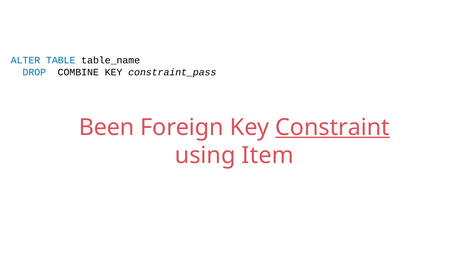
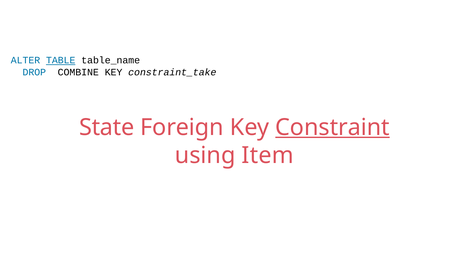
TABLE underline: none -> present
constraint_pass: constraint_pass -> constraint_take
Been: Been -> State
